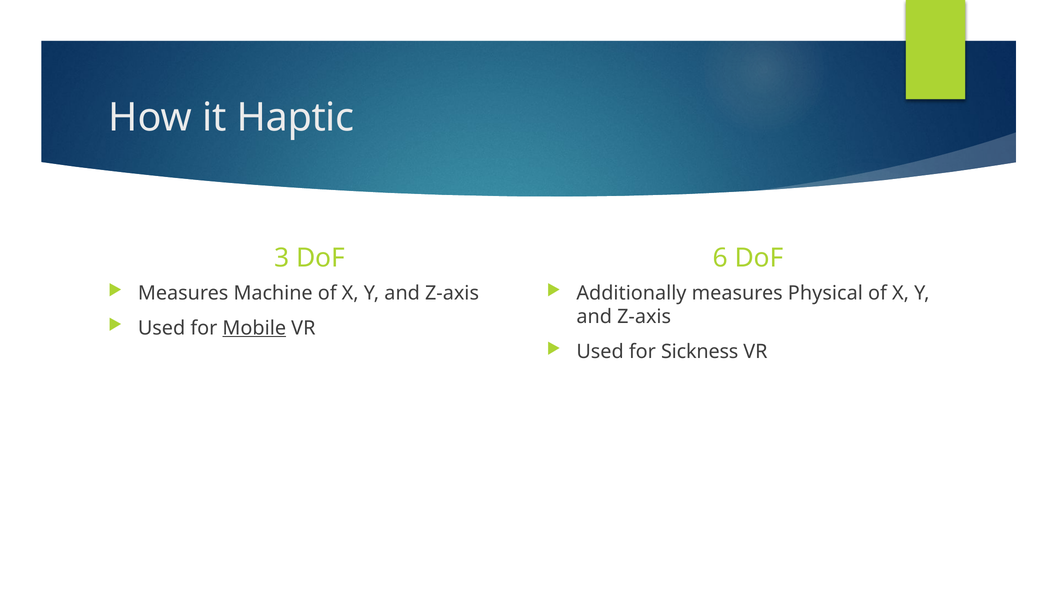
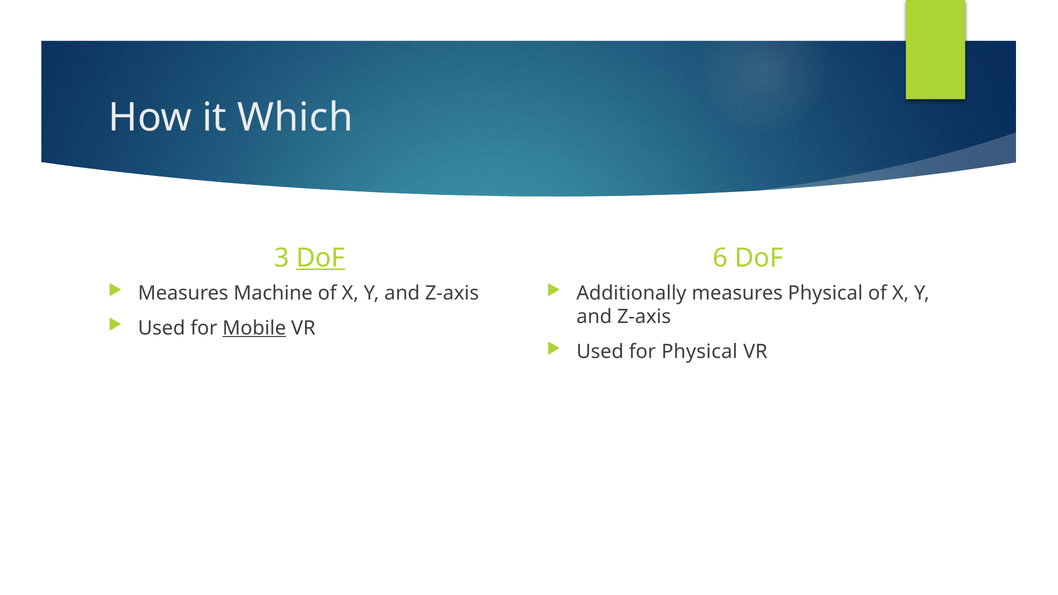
Haptic: Haptic -> Which
DoF at (321, 258) underline: none -> present
for Sickness: Sickness -> Physical
